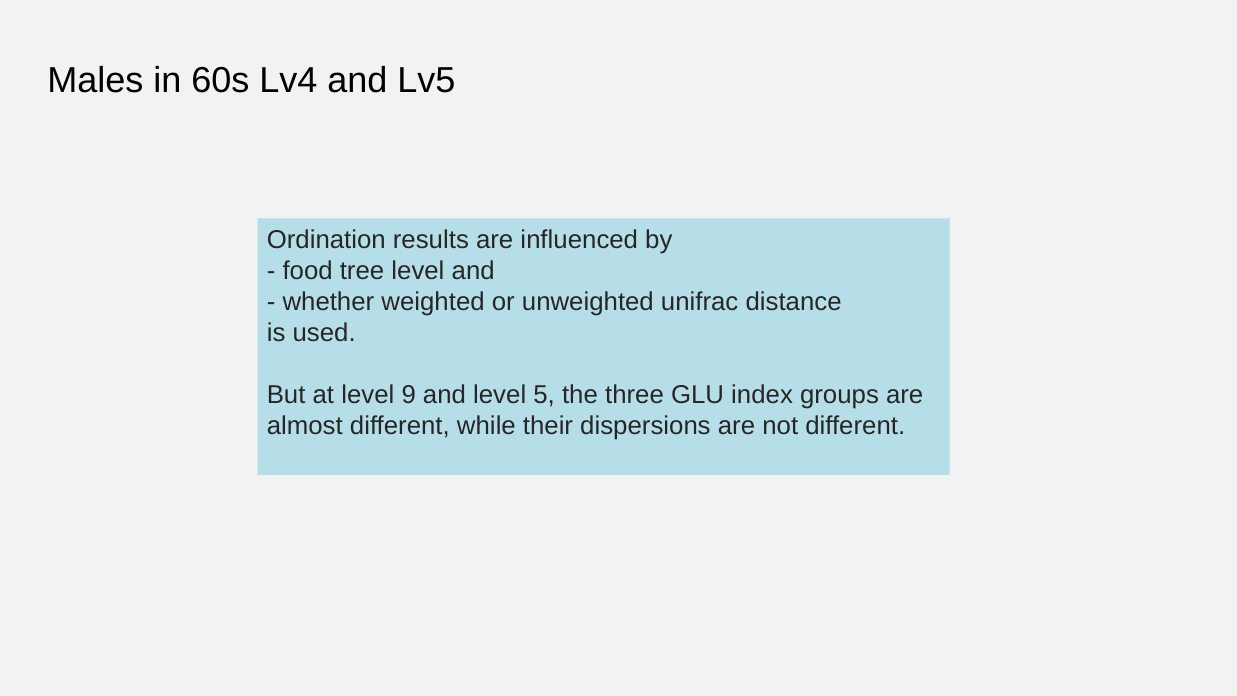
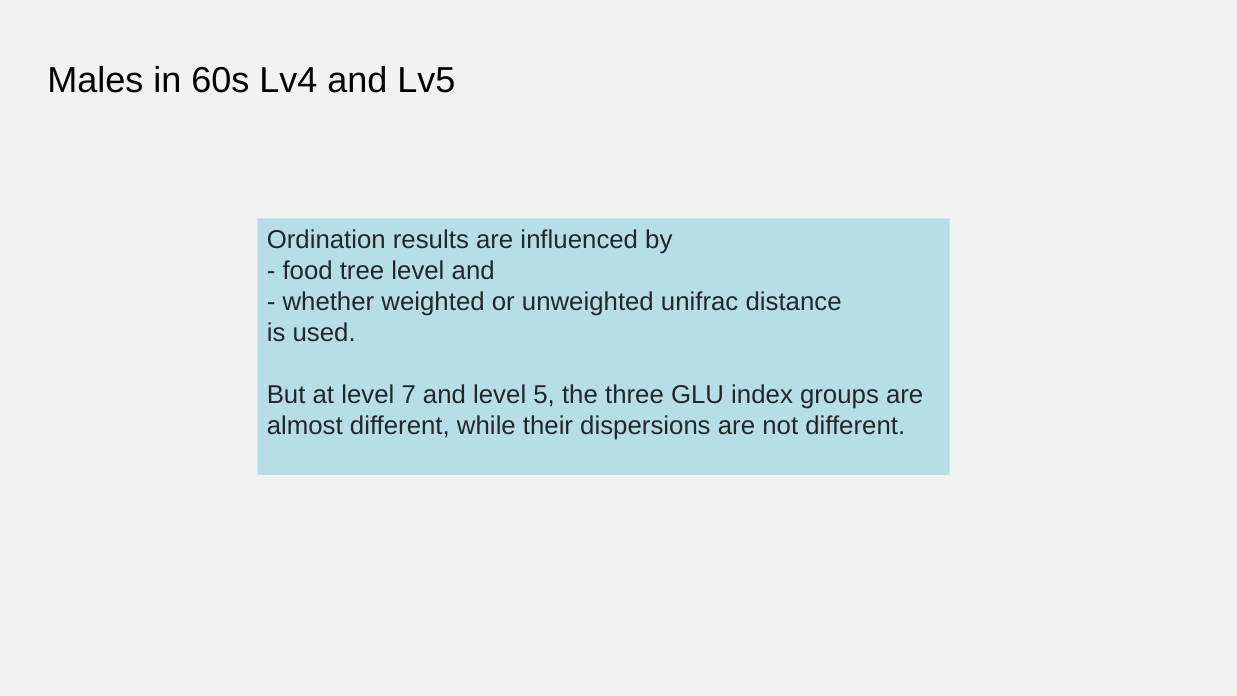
9: 9 -> 7
